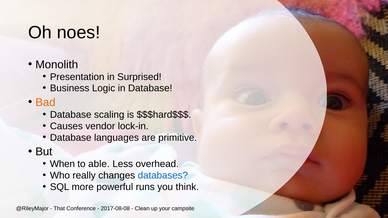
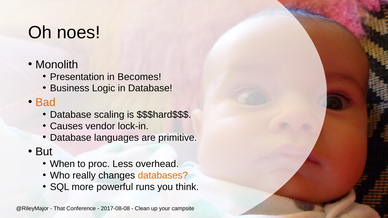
Surprised: Surprised -> Becomes
able: able -> proc
databases colour: blue -> orange
